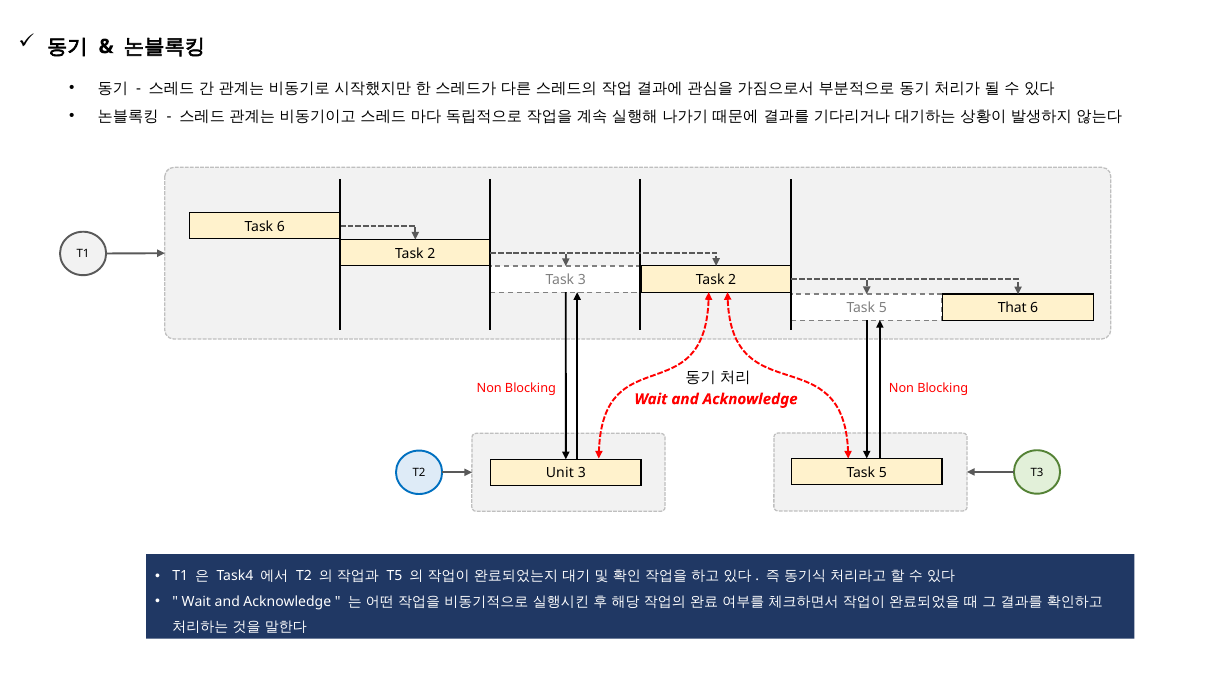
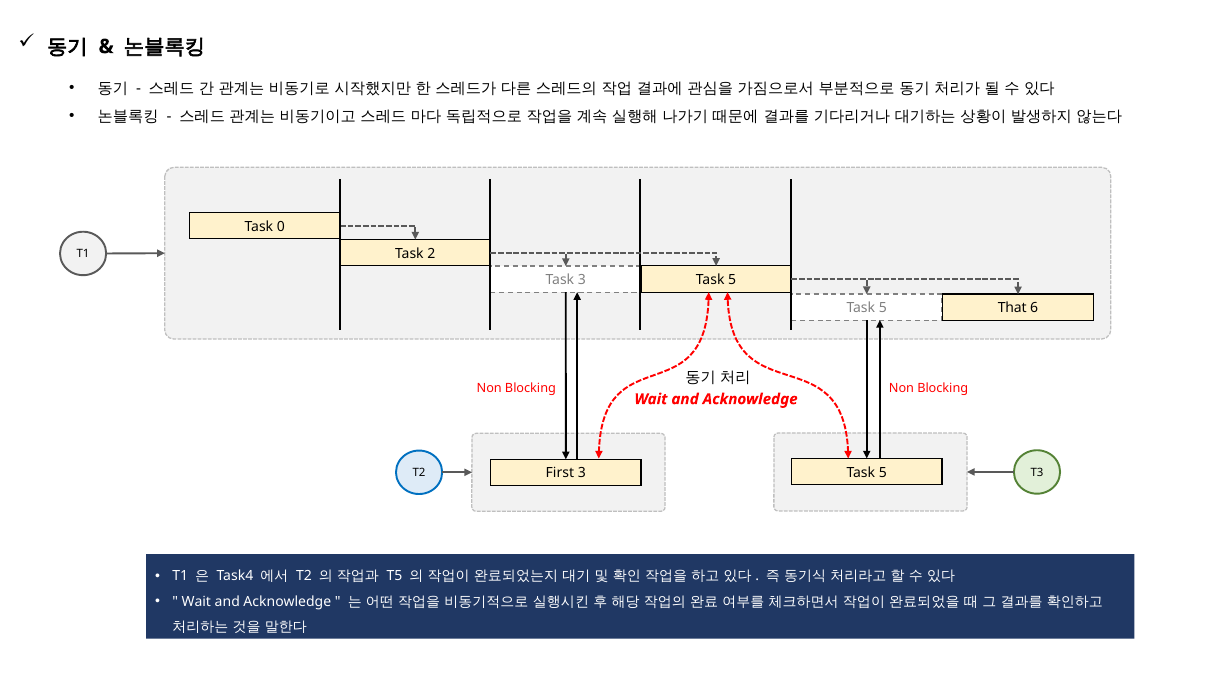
Task 6: 6 -> 0
2 at (732, 280): 2 -> 5
Unit: Unit -> First
